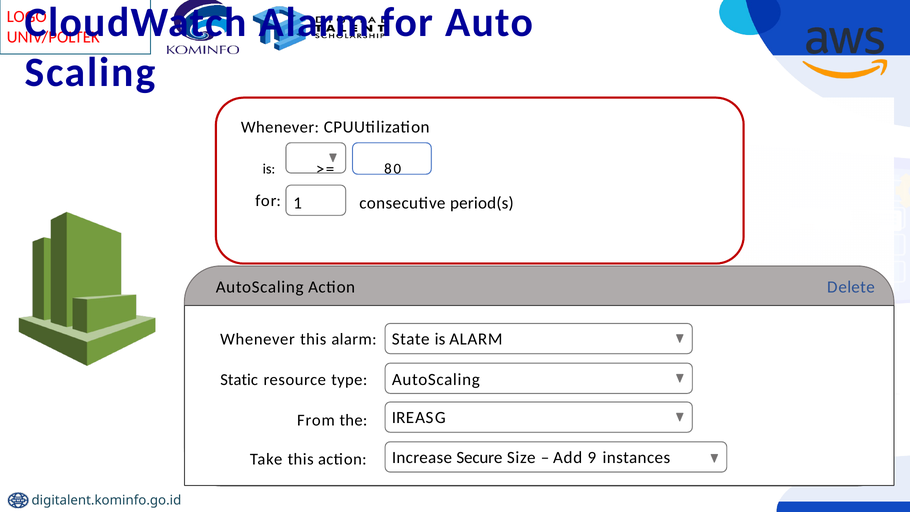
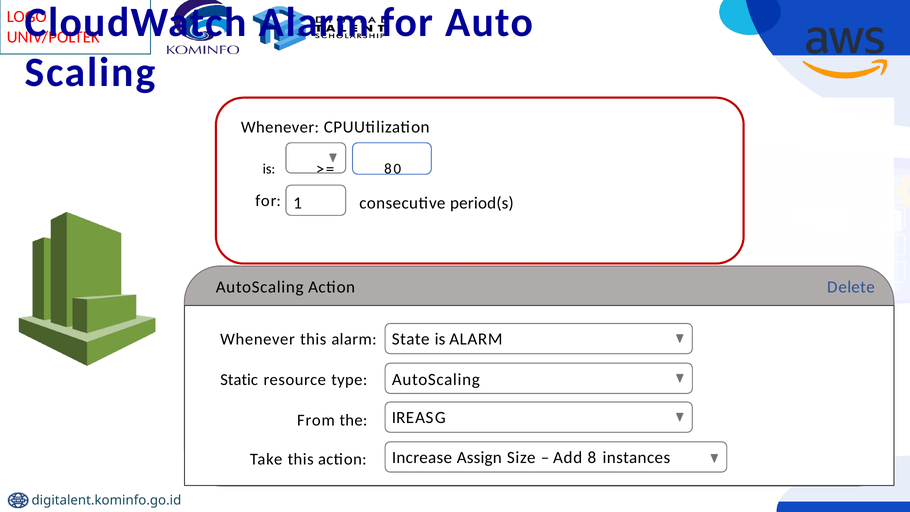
Secure: Secure -> Assign
9: 9 -> 8
